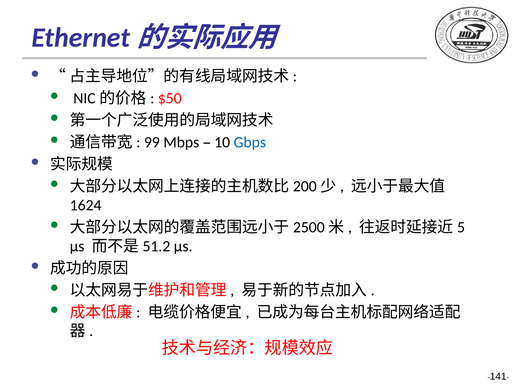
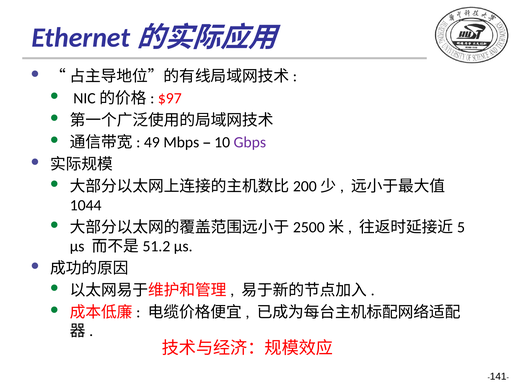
$50: $50 -> $97
99: 99 -> 49
Gbps colour: blue -> purple
1624: 1624 -> 1044
